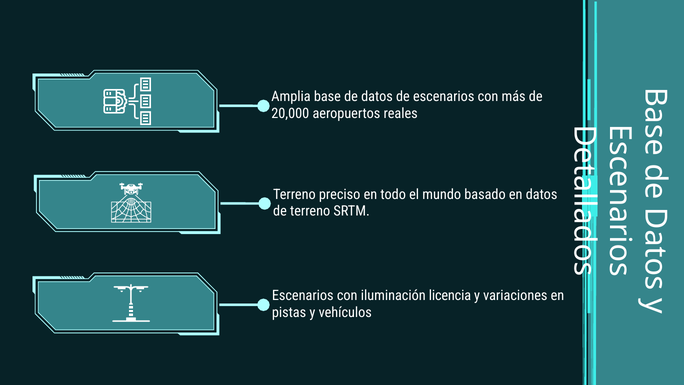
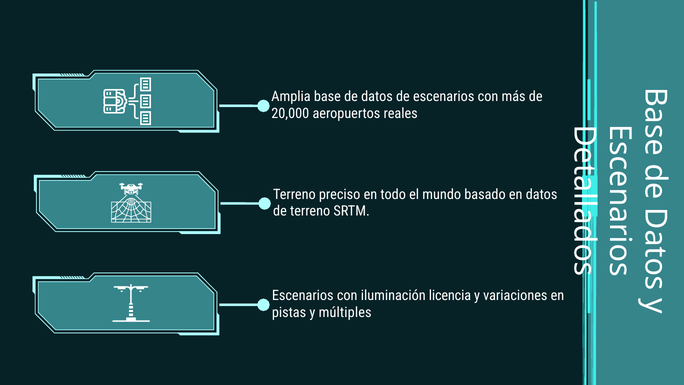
vehículos: vehículos -> múltiples
